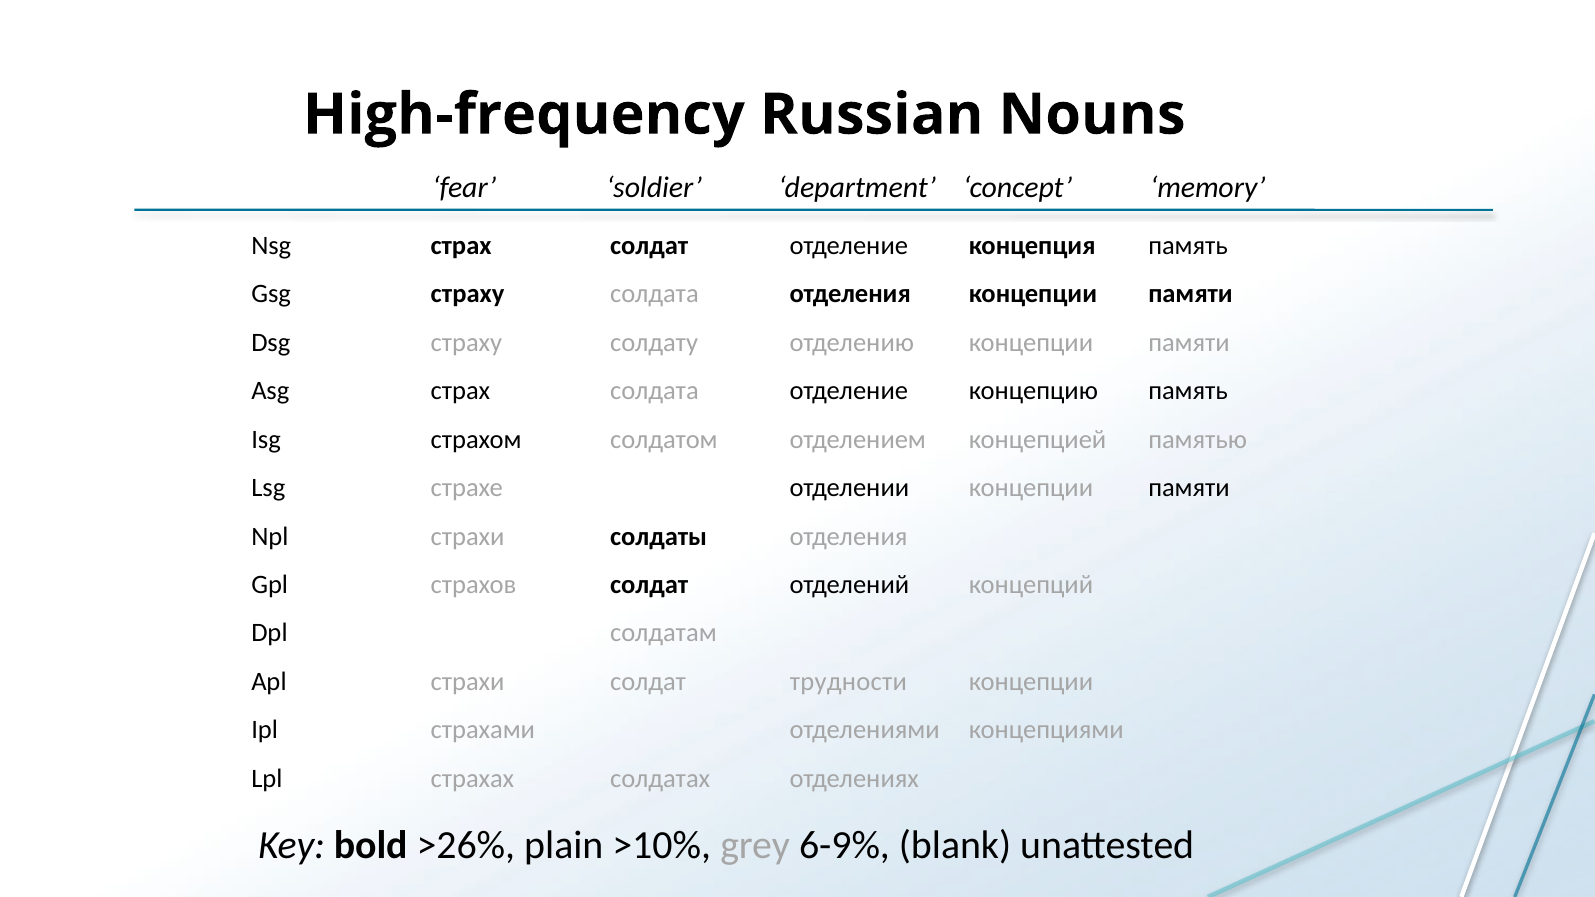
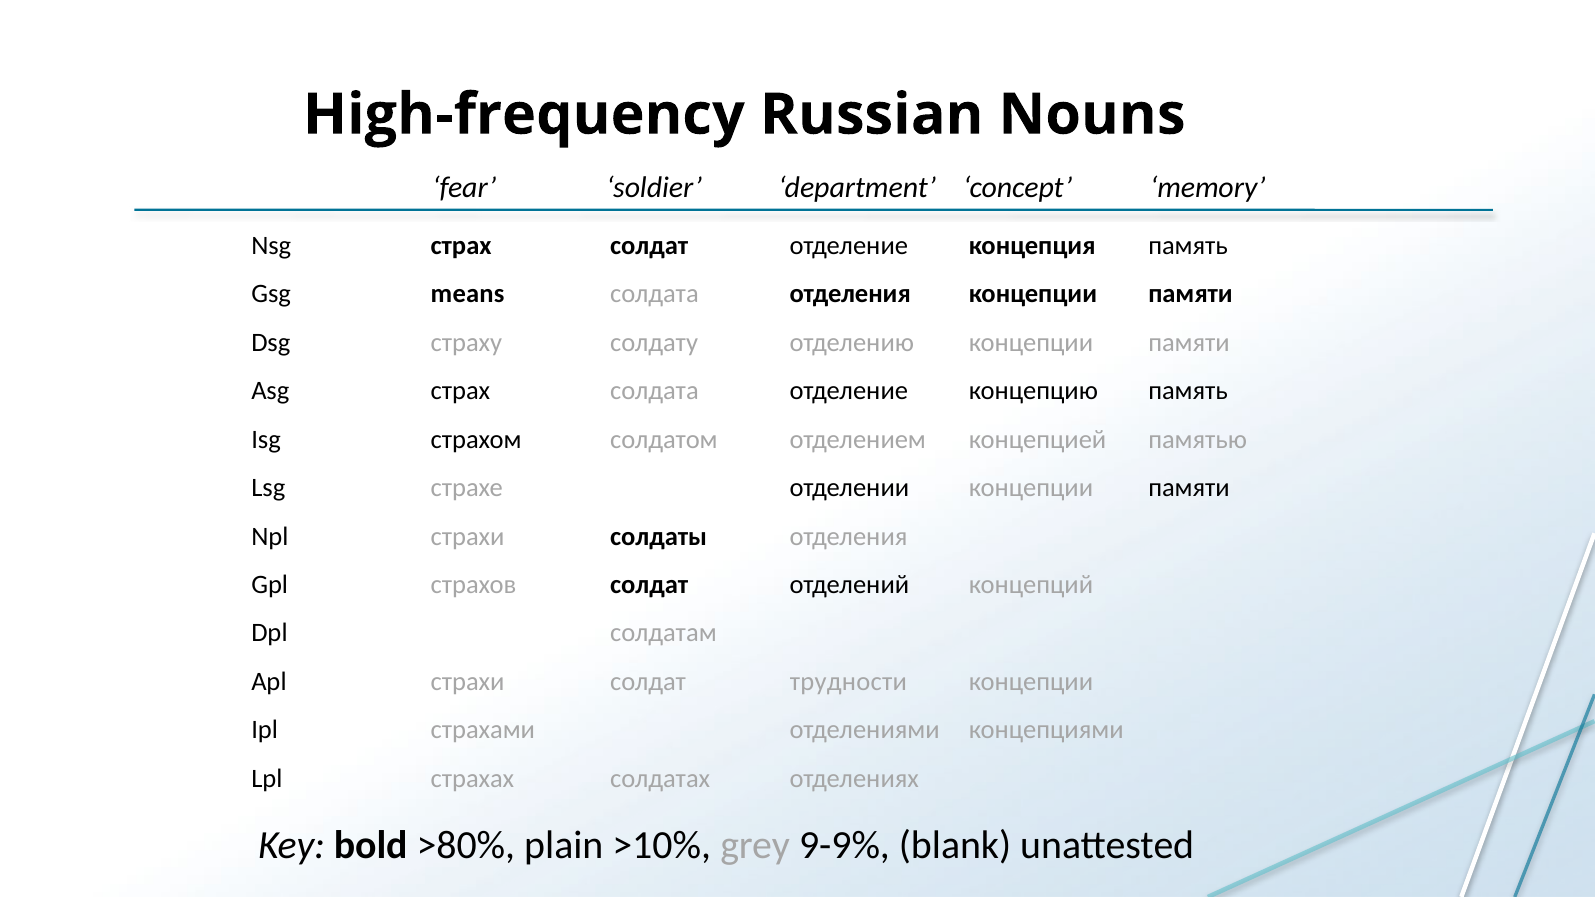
Gsg страху: страху -> means
>26%: >26% -> >80%
6-9%: 6-9% -> 9-9%
